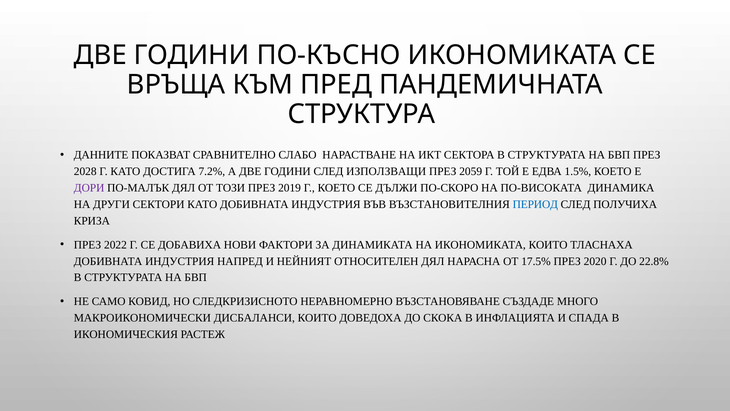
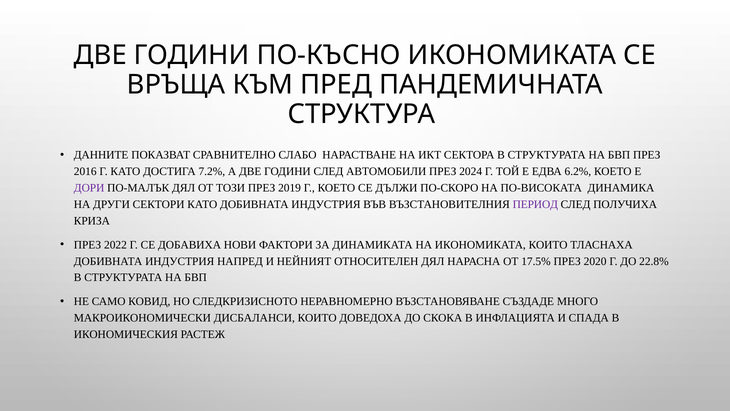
2028: 2028 -> 2016
ИЗПОЛЗВАЩИ: ИЗПОЛЗВАЩИ -> АВТОМОБИЛИ
2059: 2059 -> 2024
1.5%: 1.5% -> 6.2%
ПЕРИОД colour: blue -> purple
